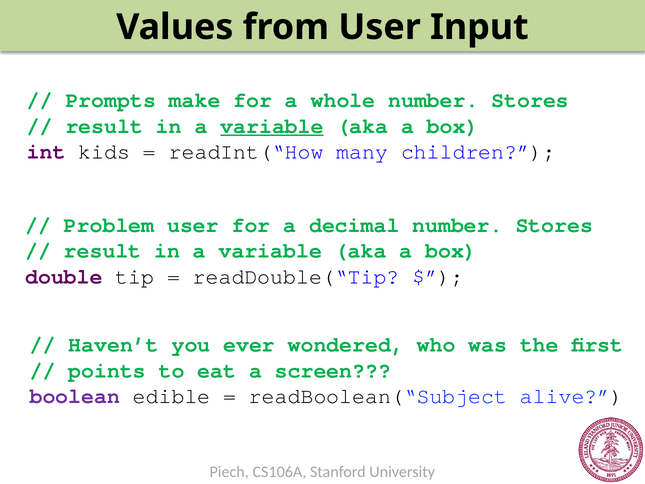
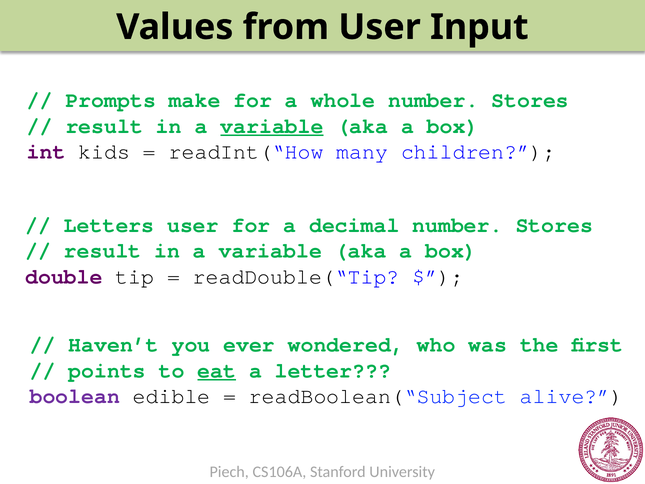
Problem: Problem -> Letters
eat underline: none -> present
screen: screen -> letter
